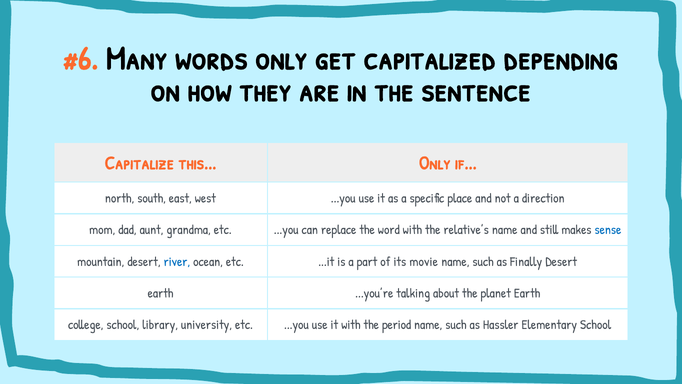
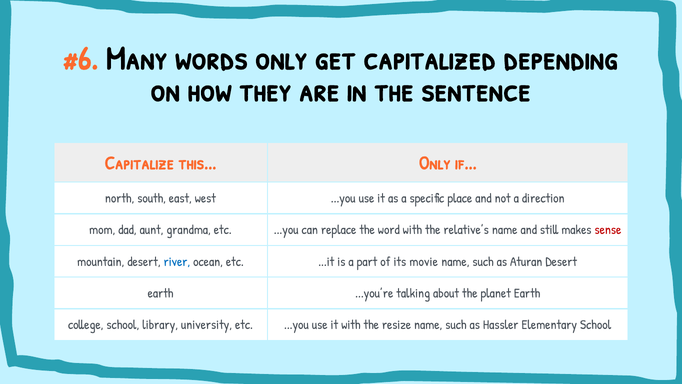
sense colour: blue -> red
Finally: Finally -> Aturan
period: period -> resize
